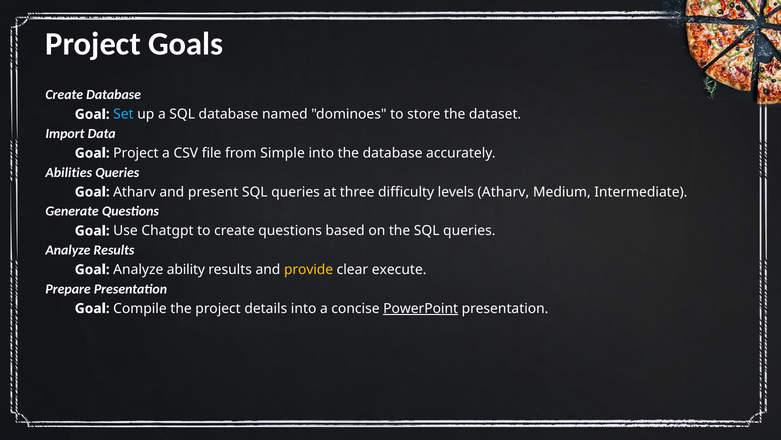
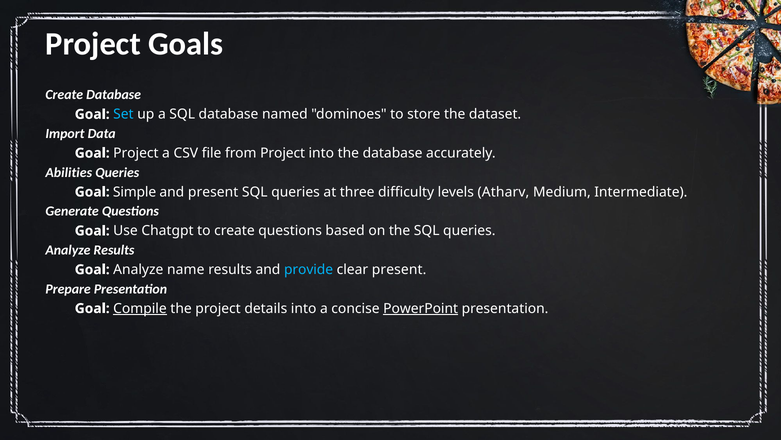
from Simple: Simple -> Project
Goal Atharv: Atharv -> Simple
ability: ability -> name
provide colour: yellow -> light blue
clear execute: execute -> present
Compile underline: none -> present
